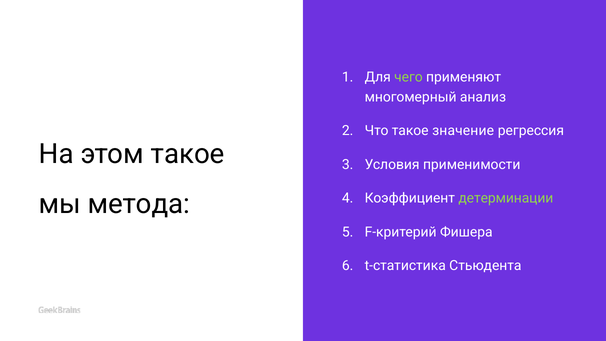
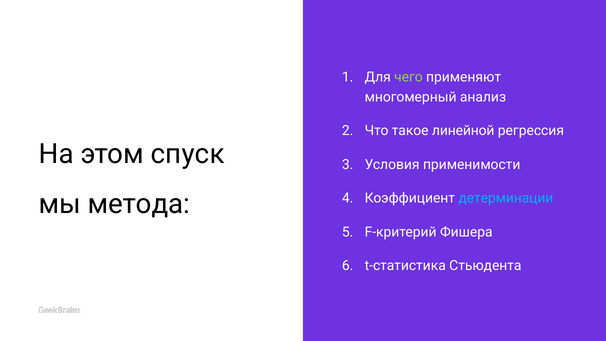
значение: значение -> линейной
этом такое: такое -> спуск
детерминации colour: light green -> light blue
